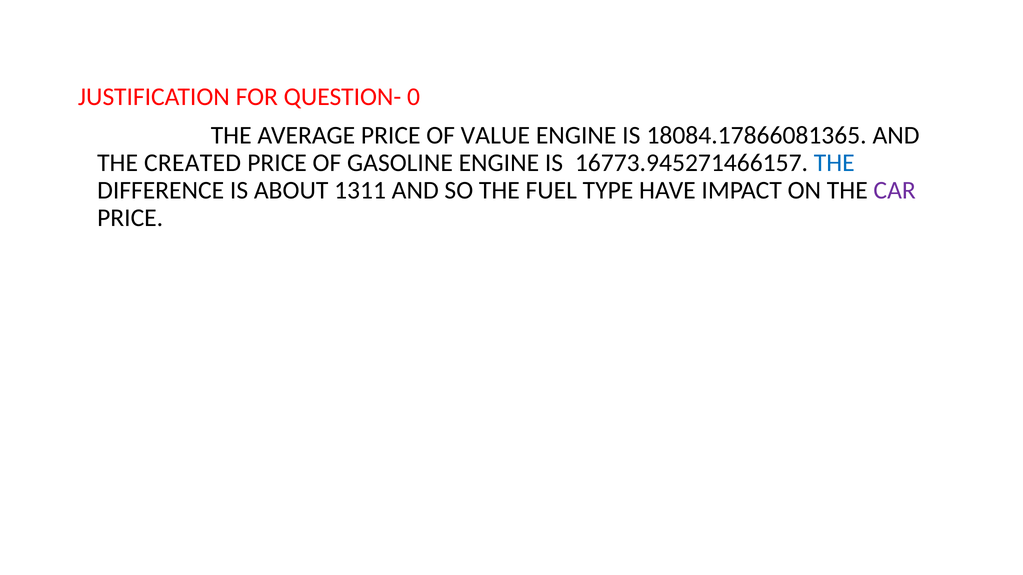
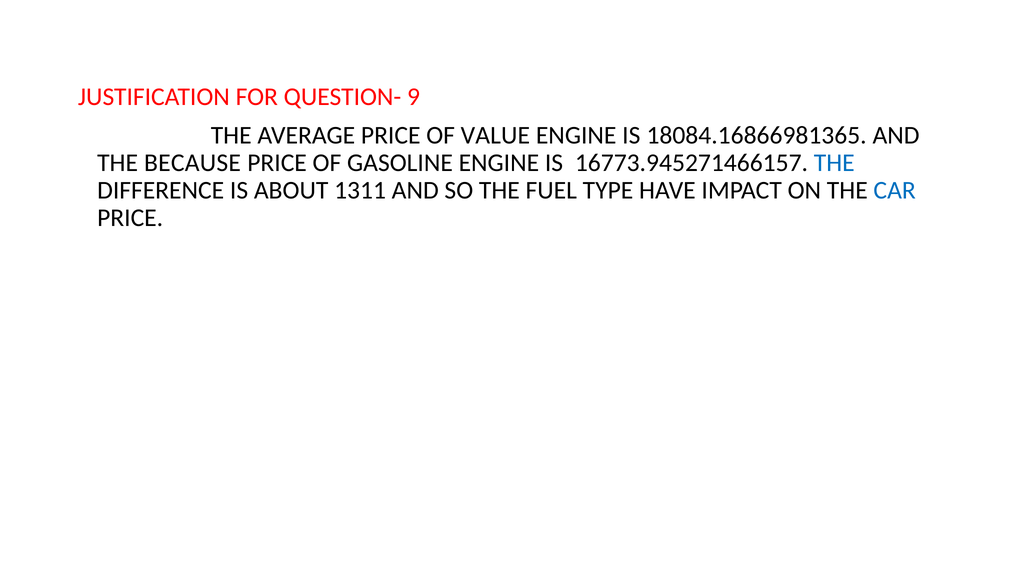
0: 0 -> 9
18084.17866081365: 18084.17866081365 -> 18084.16866981365
CREATED: CREATED -> BECAUSE
CAR colour: purple -> blue
